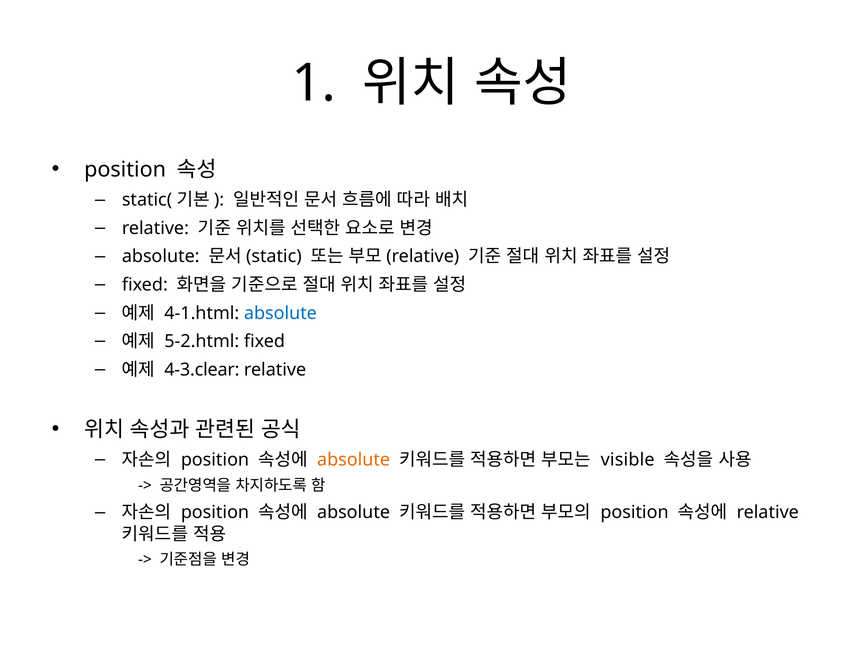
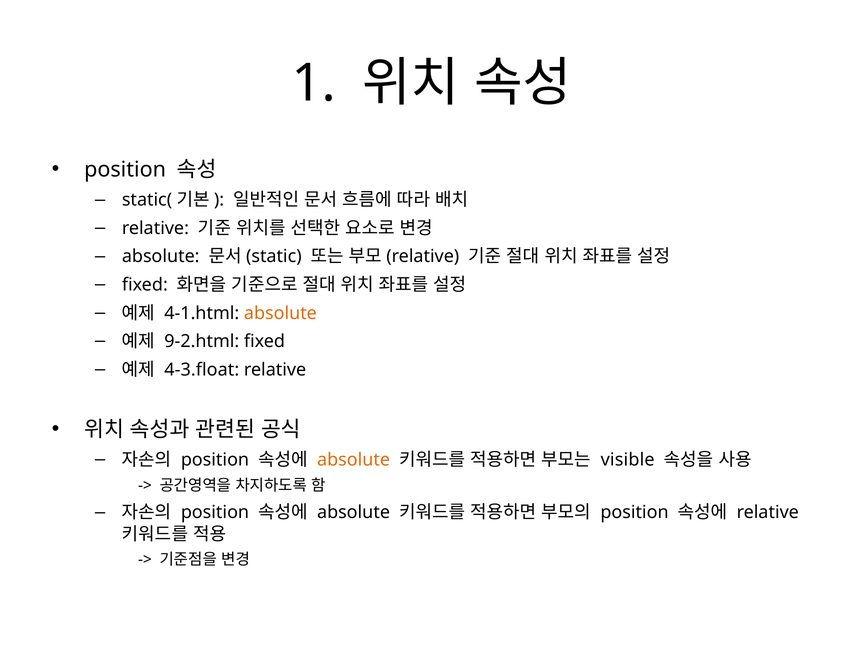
absolute at (280, 313) colour: blue -> orange
5-2.html: 5-2.html -> 9-2.html
4-3.clear: 4-3.clear -> 4-3.float
